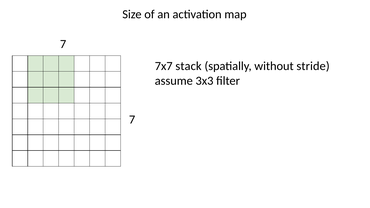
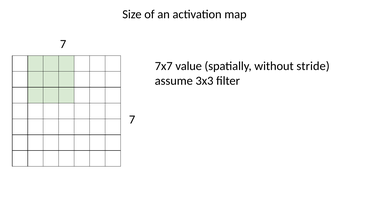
stack: stack -> value
